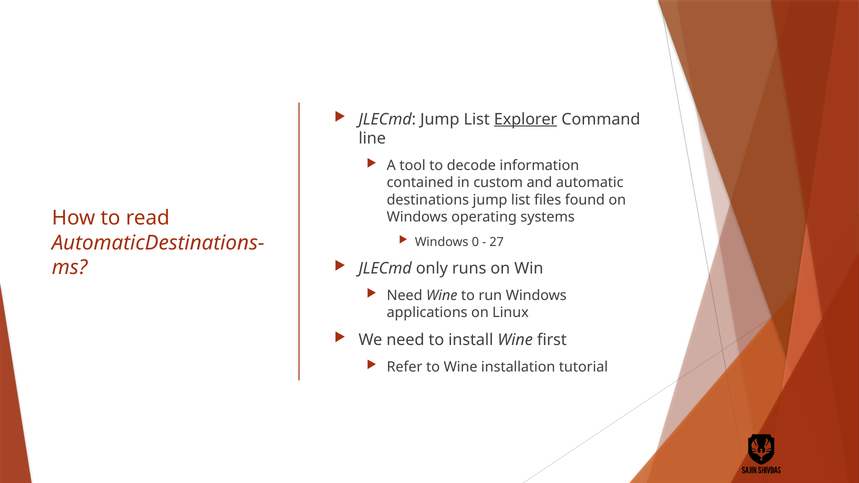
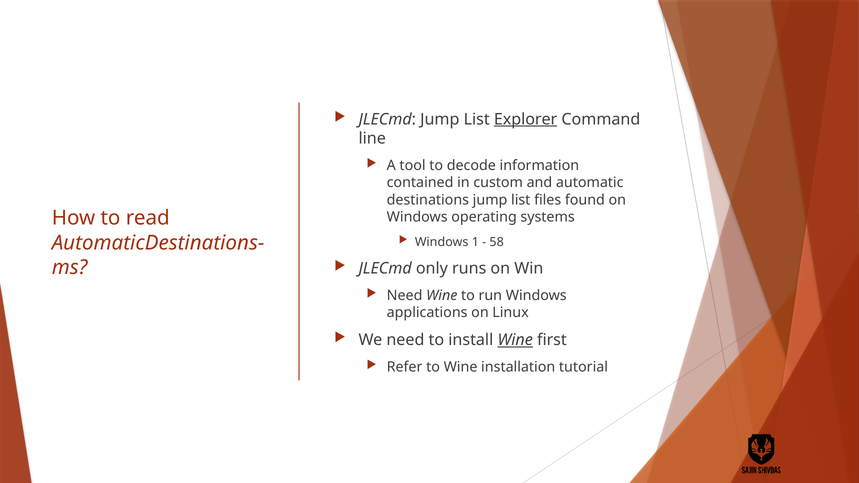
0: 0 -> 1
27: 27 -> 58
Wine at (515, 340) underline: none -> present
